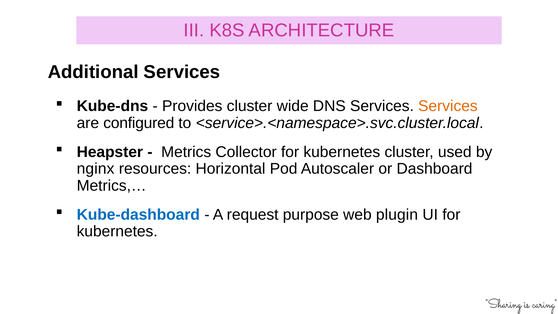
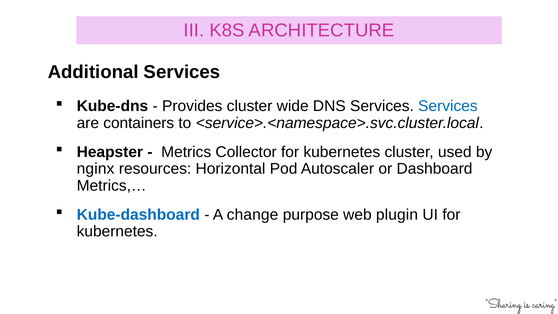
Services at (448, 106) colour: orange -> blue
configured: configured -> containers
request: request -> change
